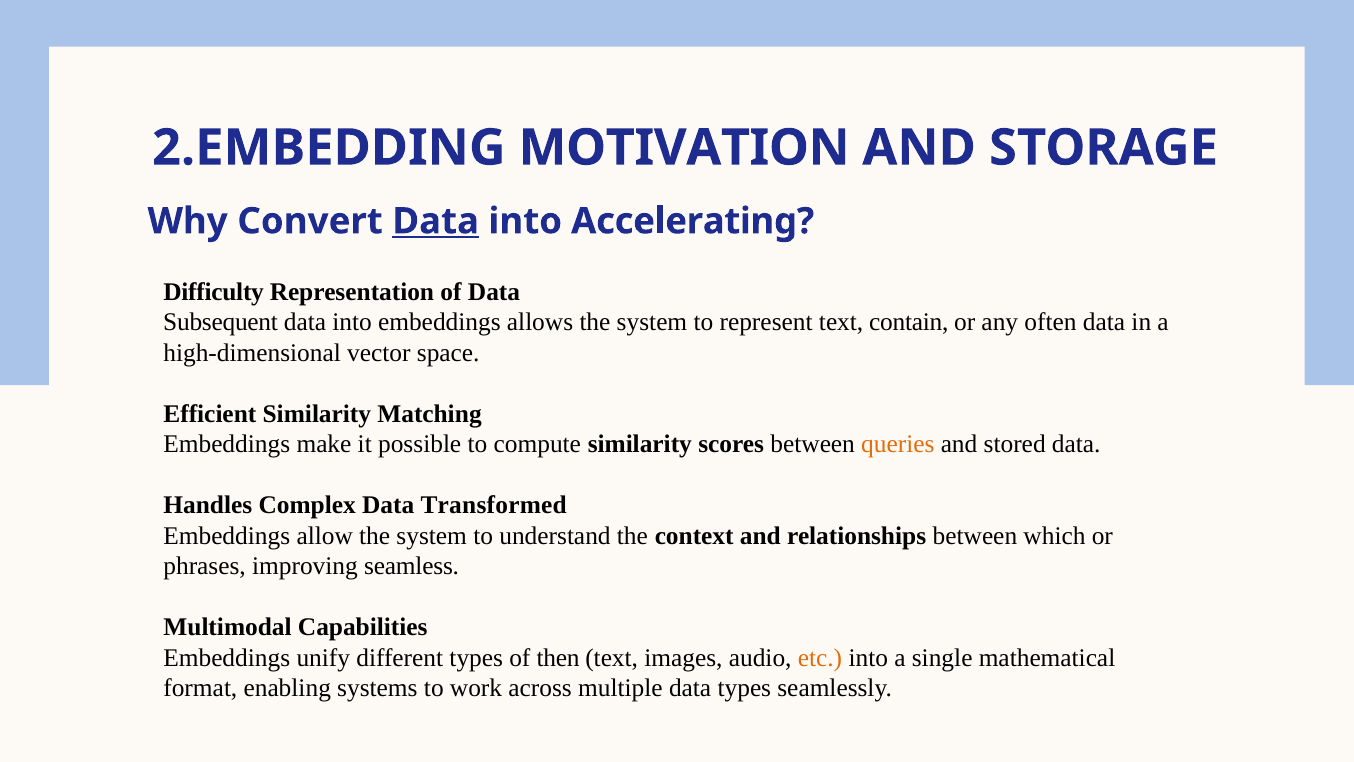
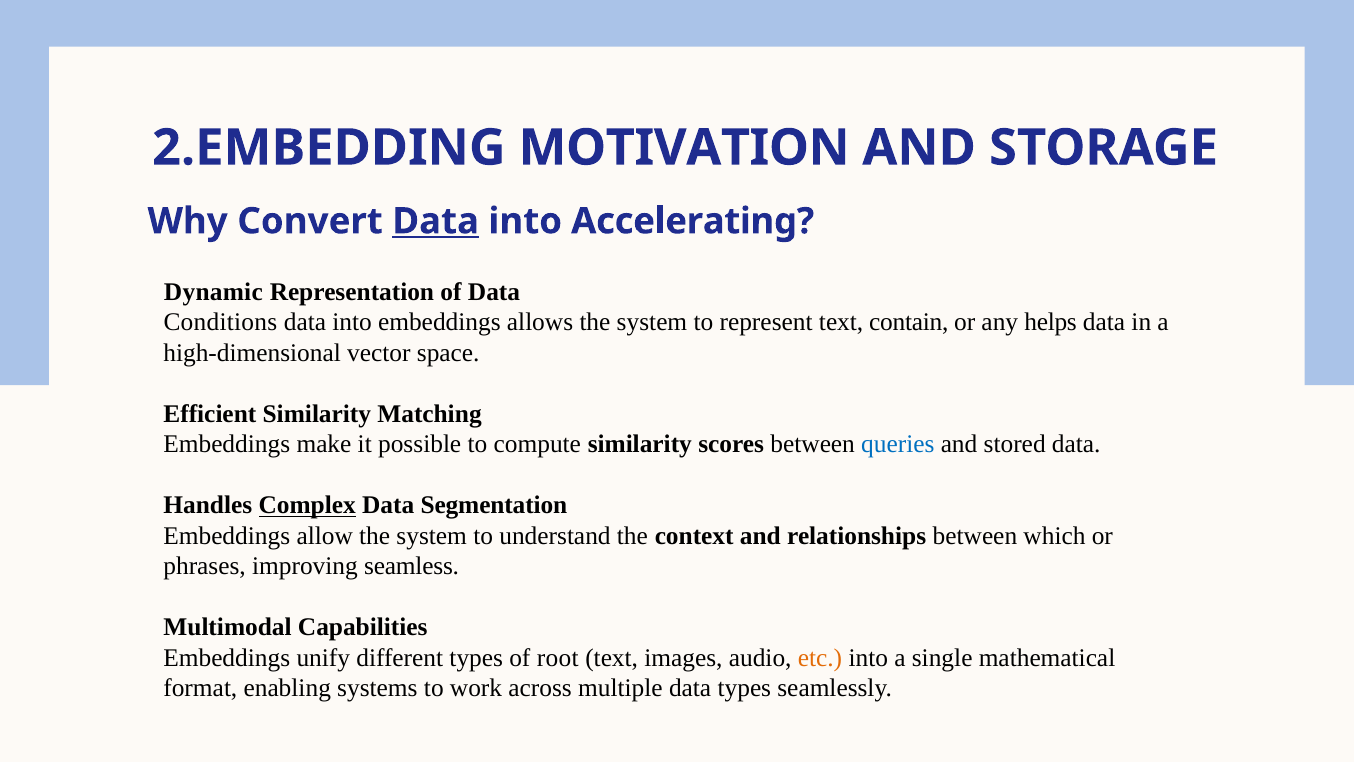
Difficulty: Difficulty -> Dynamic
Subsequent: Subsequent -> Conditions
often: often -> helps
queries colour: orange -> blue
Complex underline: none -> present
Transformed: Transformed -> Segmentation
then: then -> root
